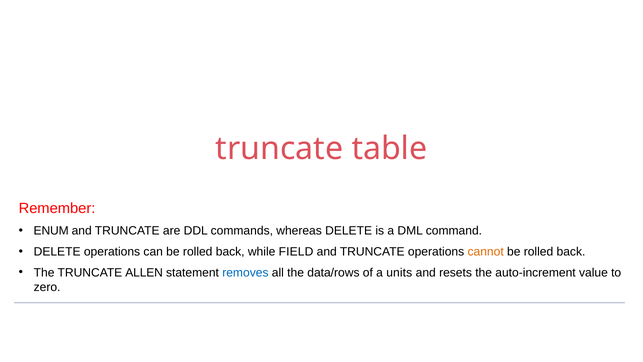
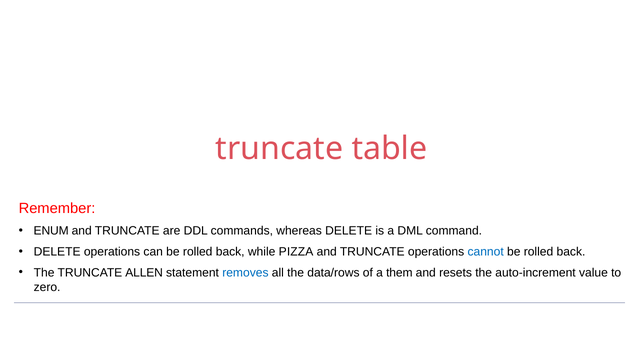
FIELD: FIELD -> PIZZA
cannot colour: orange -> blue
units: units -> them
